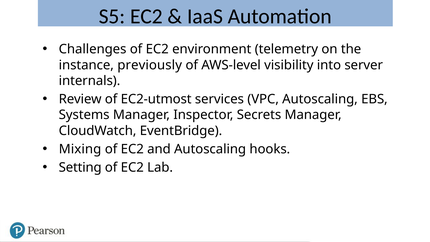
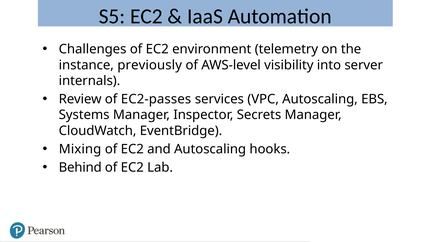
EC2-utmost: EC2-utmost -> EC2-passes
Setting: Setting -> Behind
